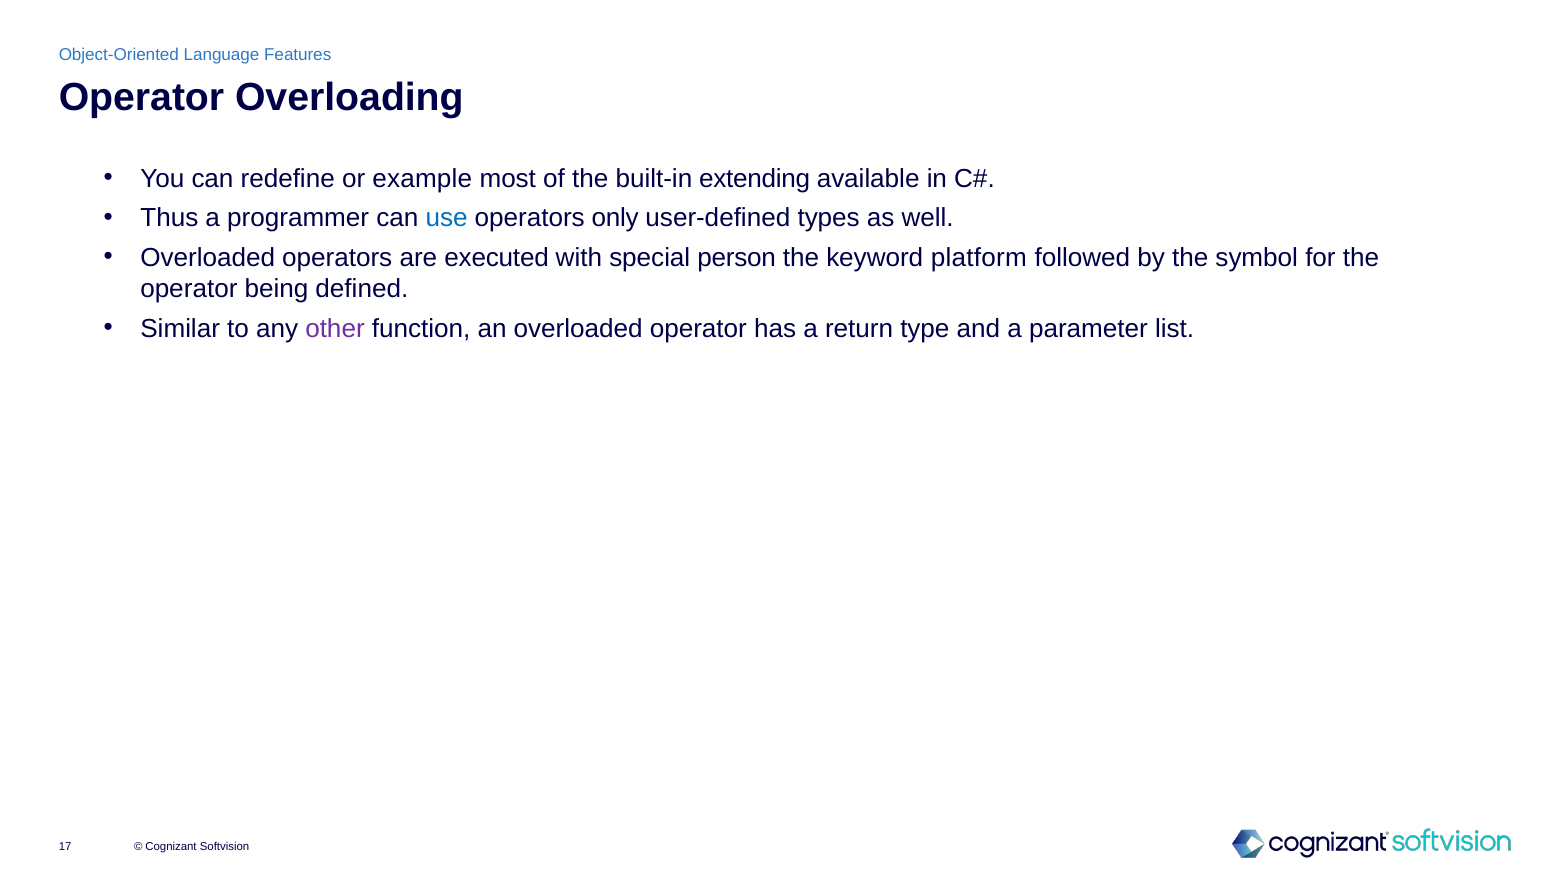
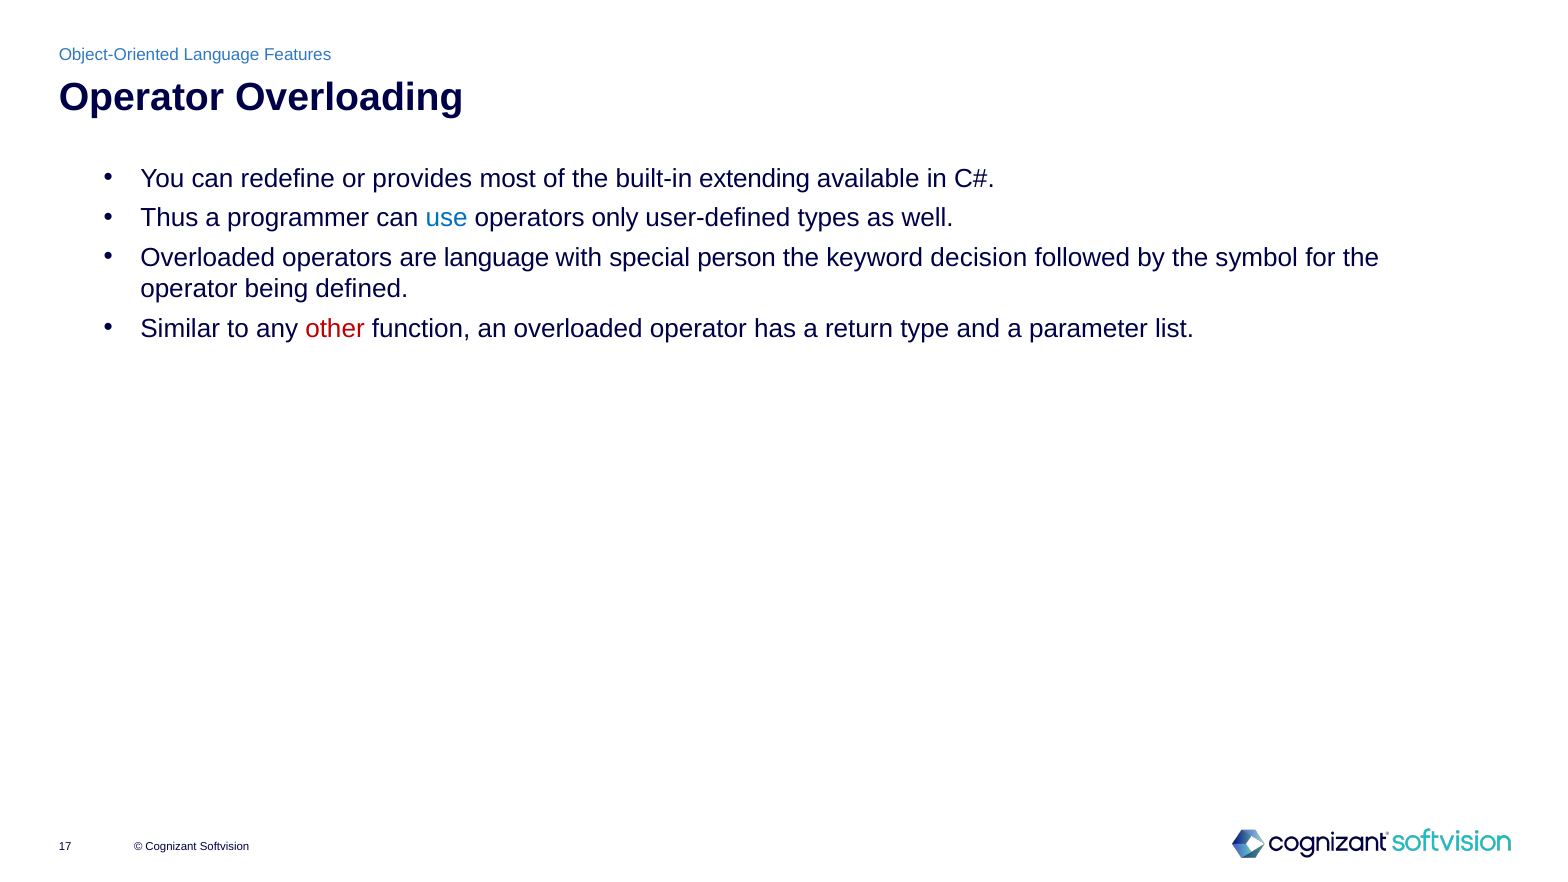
example: example -> provides
are executed: executed -> language
platform: platform -> decision
other colour: purple -> red
